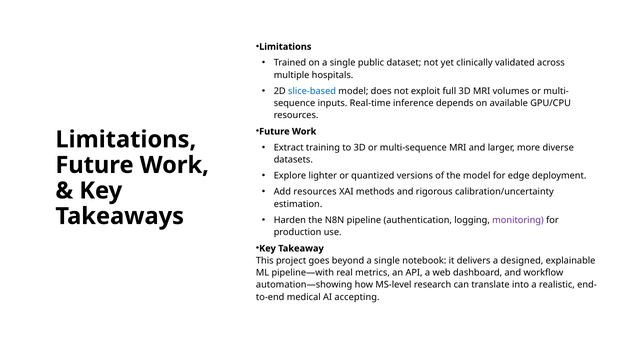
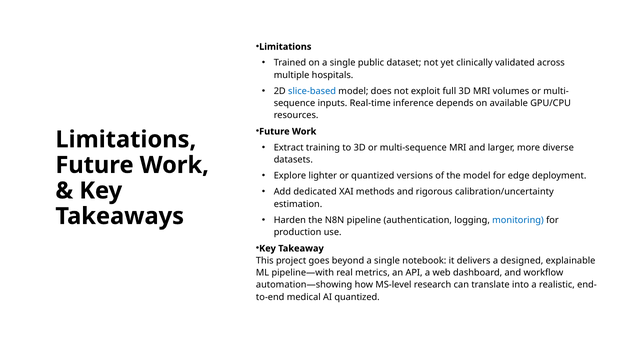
Add resources: resources -> dedicated
monitoring colour: purple -> blue
AI accepting: accepting -> quantized
